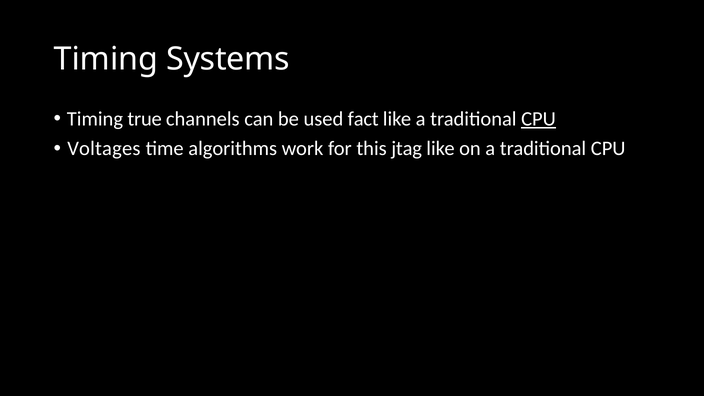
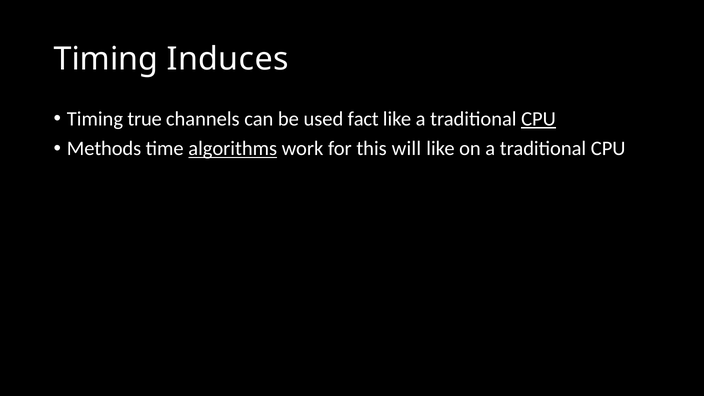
Systems: Systems -> Induces
Voltages: Voltages -> Methods
algorithms underline: none -> present
jtag: jtag -> will
